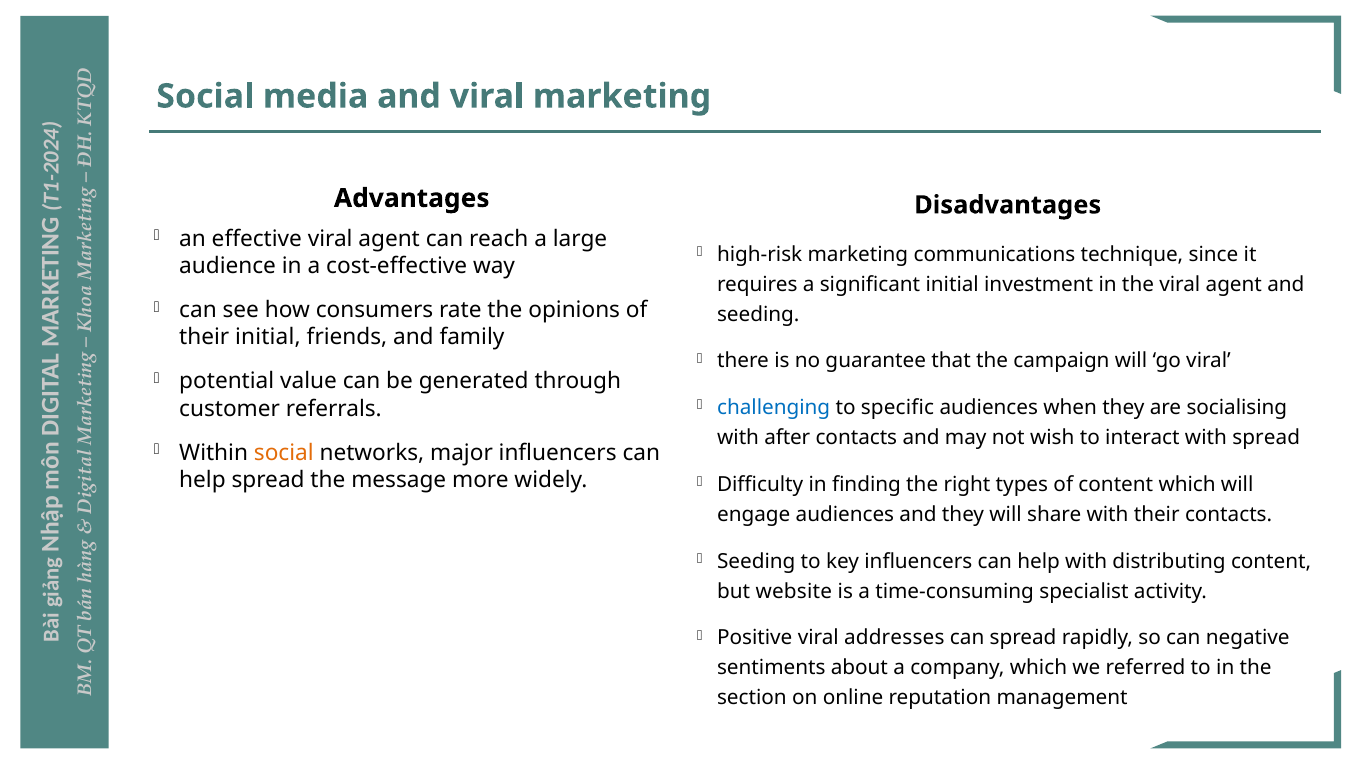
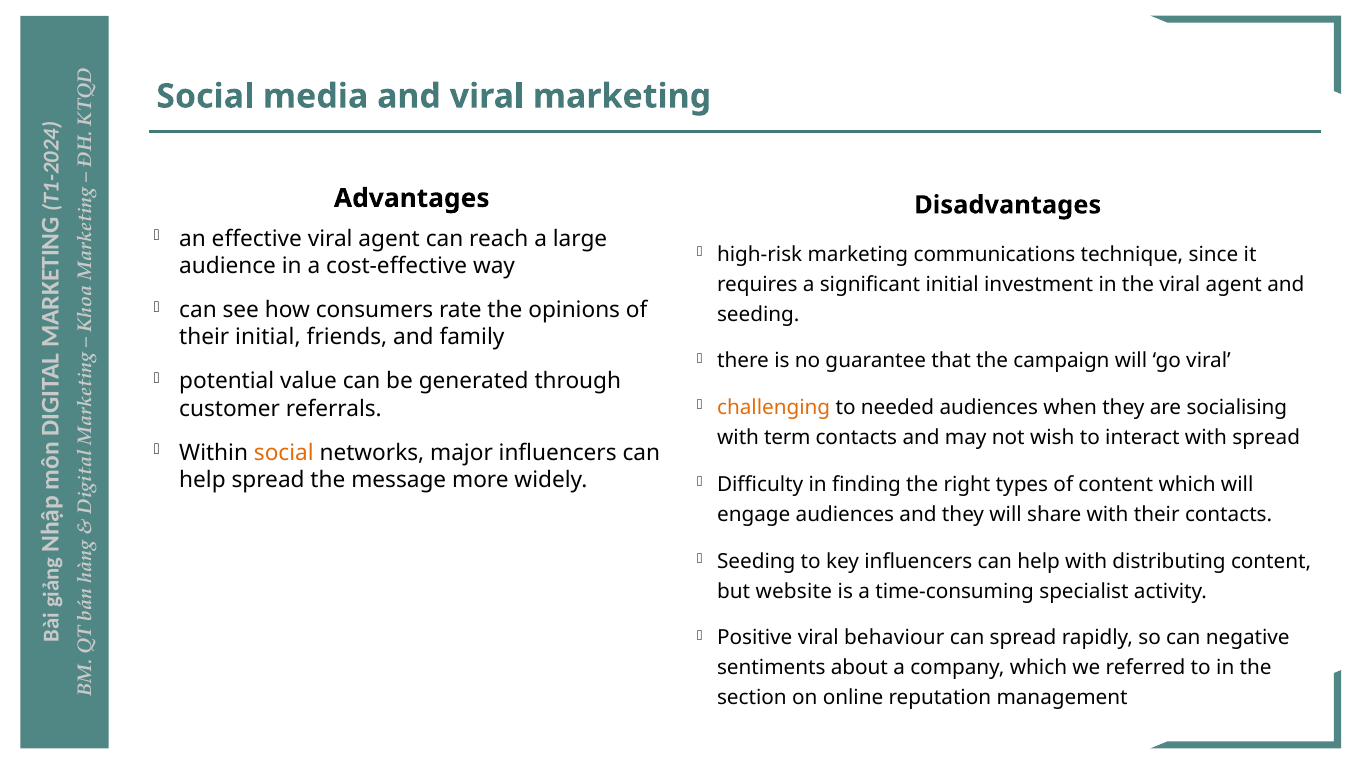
challenging colour: blue -> orange
specific: specific -> needed
after: after -> term
addresses: addresses -> behaviour
